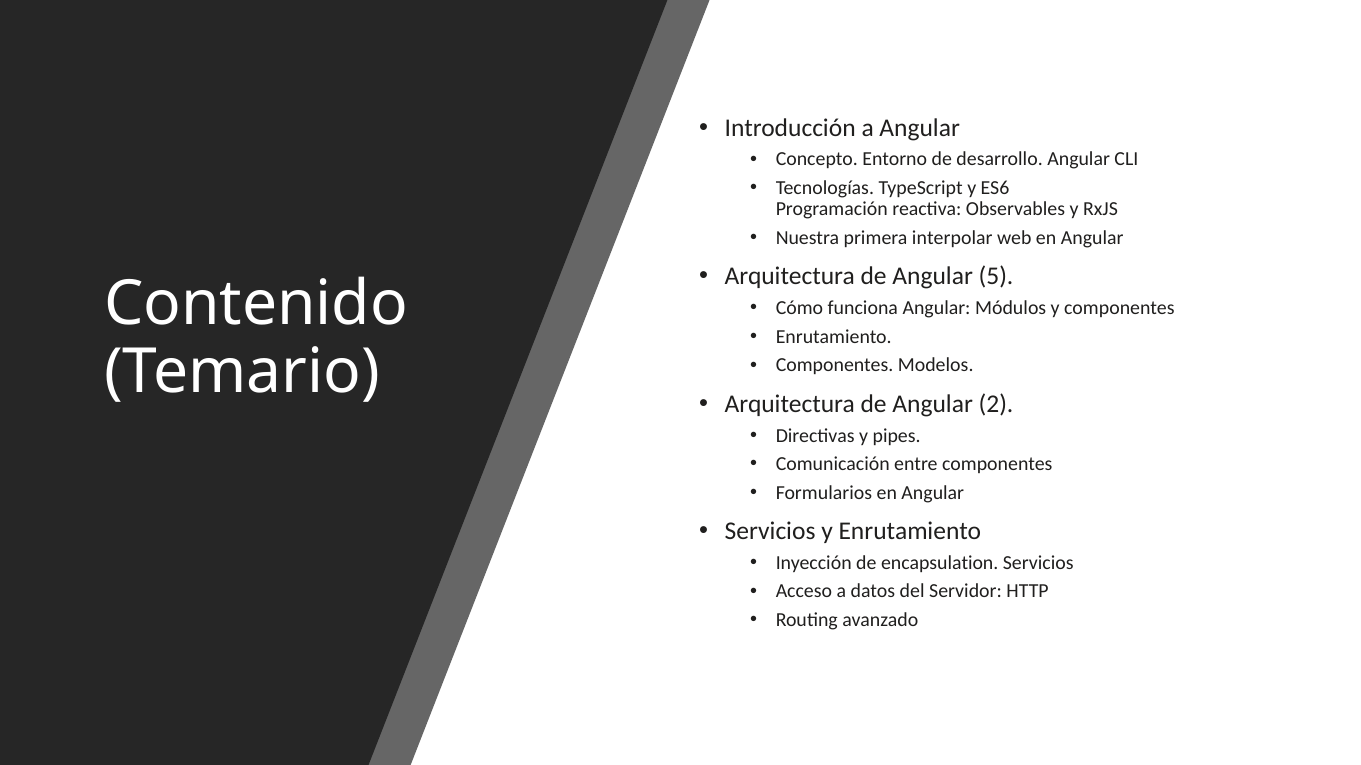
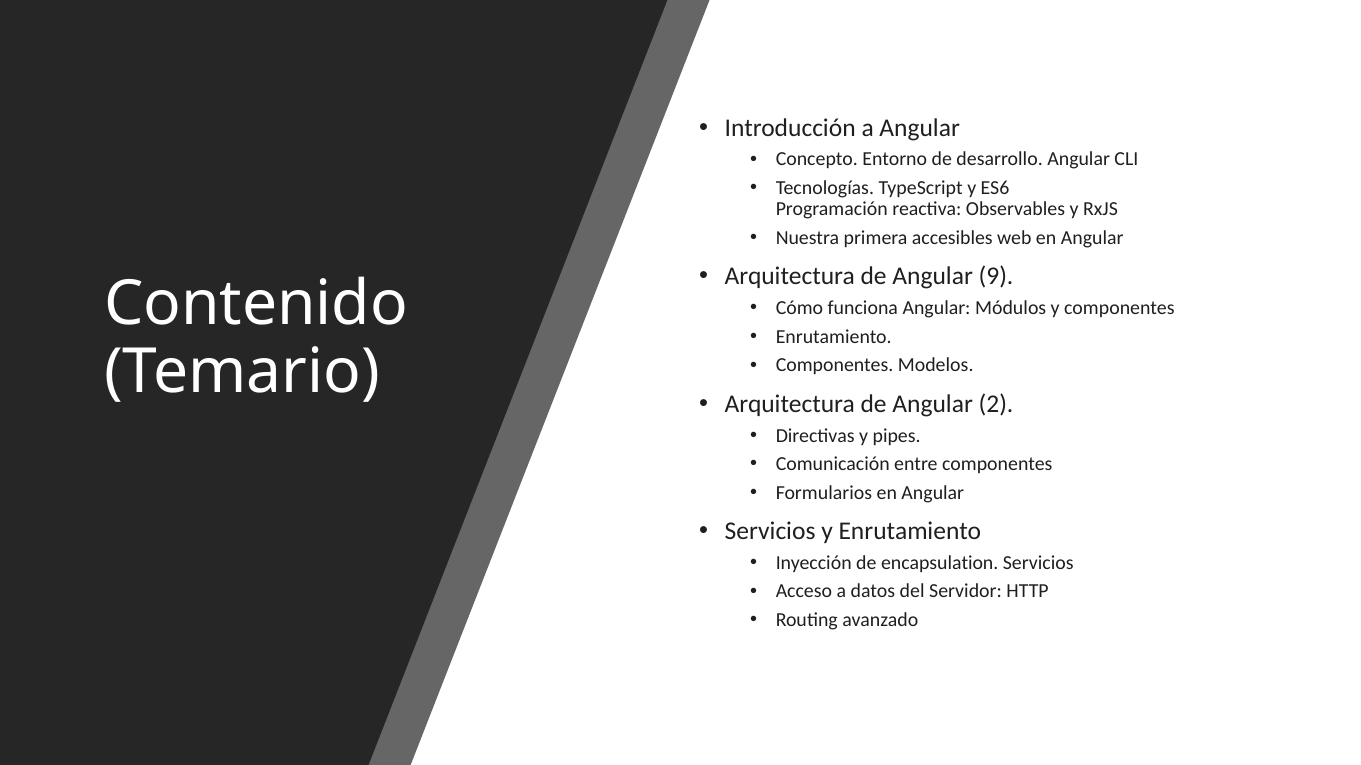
interpolar: interpolar -> accesibles
5: 5 -> 9
